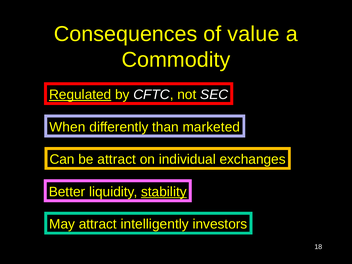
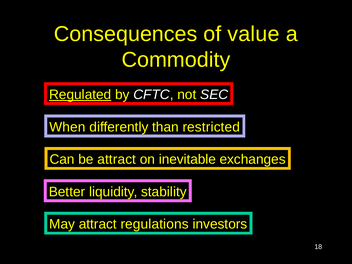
marketed: marketed -> restricted
individual: individual -> inevitable
stability underline: present -> none
intelligently: intelligently -> regulations
